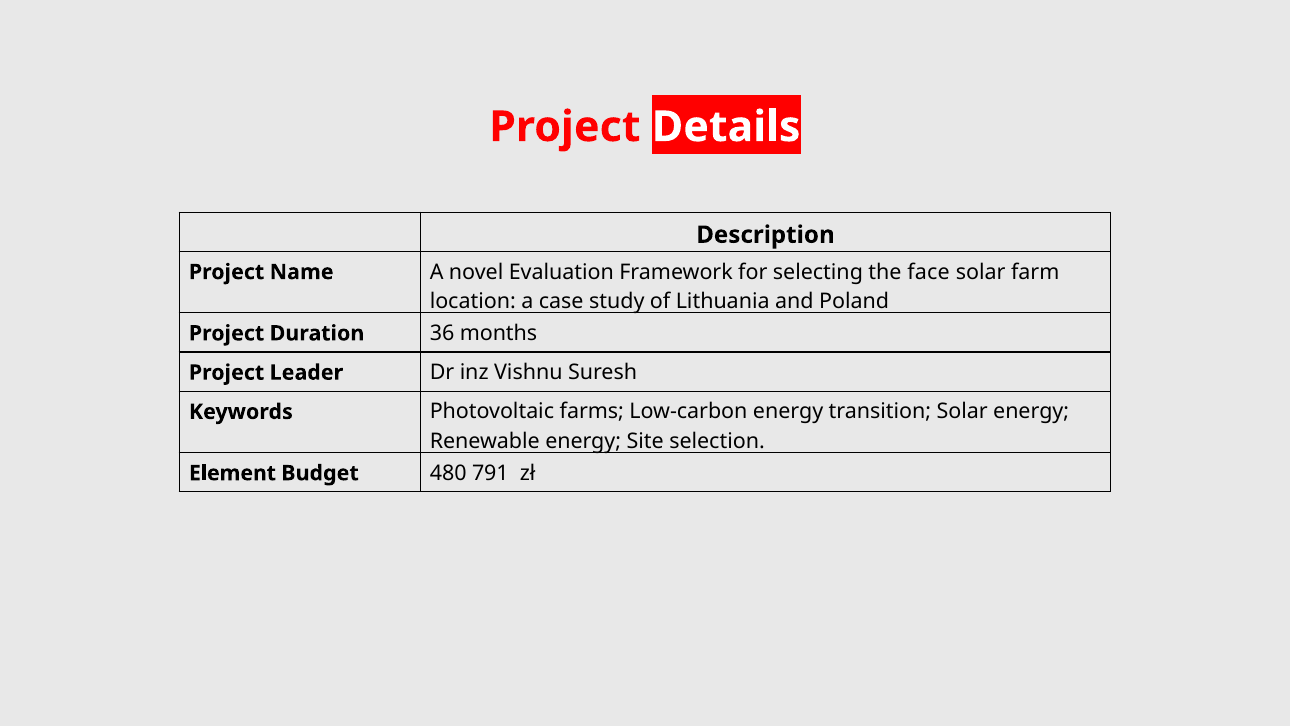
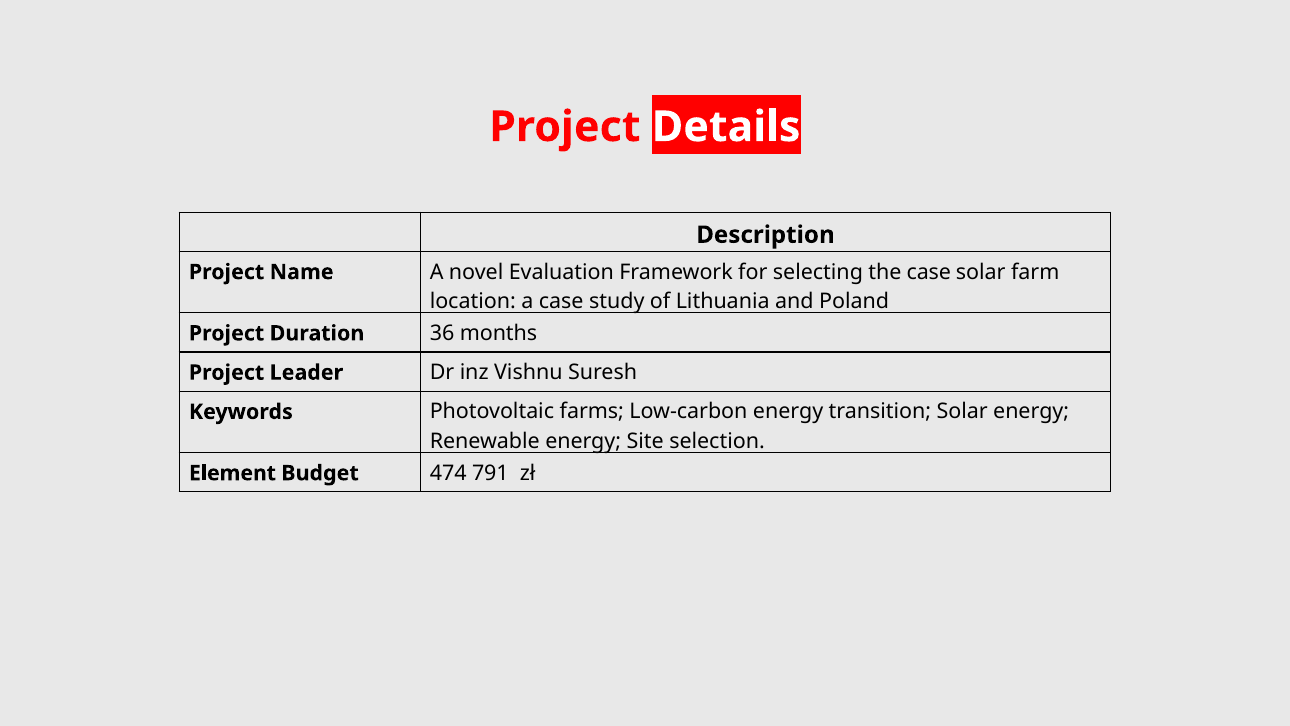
the face: face -> case
480: 480 -> 474
